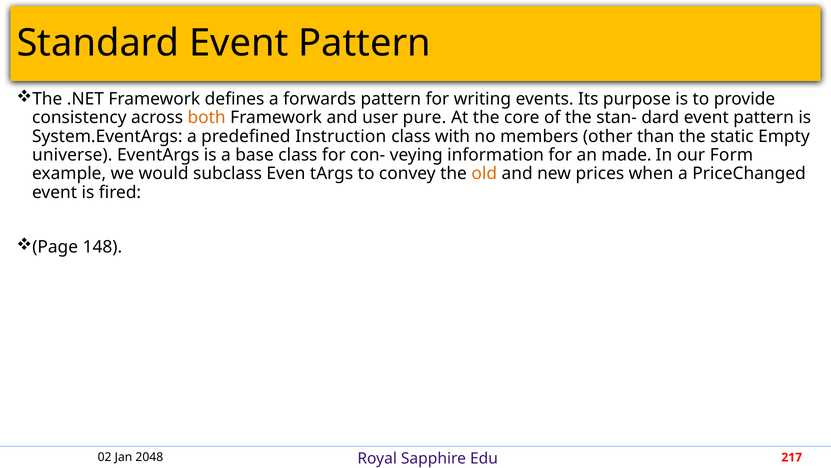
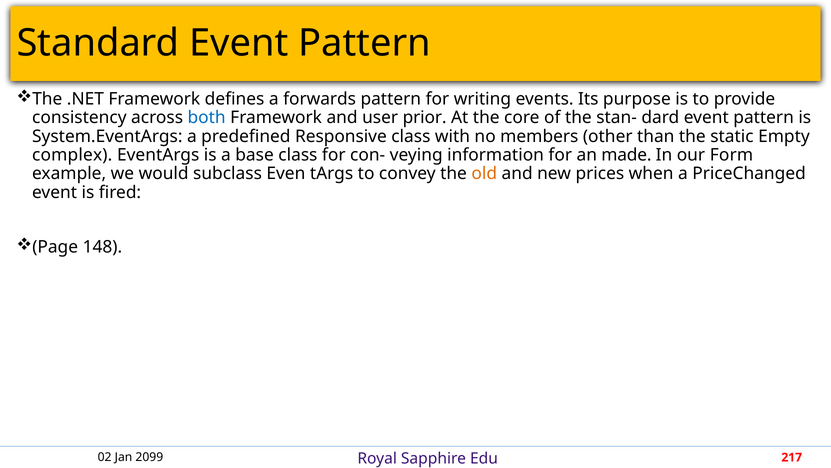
both colour: orange -> blue
pure: pure -> prior
Instruction: Instruction -> Responsive
universe: universe -> complex
2048: 2048 -> 2099
